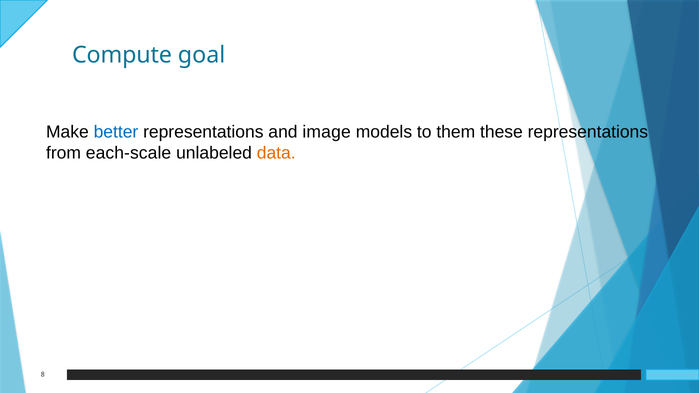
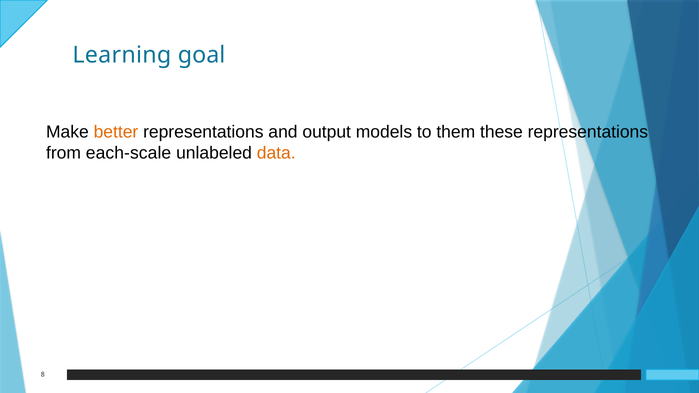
Compute: Compute -> Learning
better colour: blue -> orange
image: image -> output
